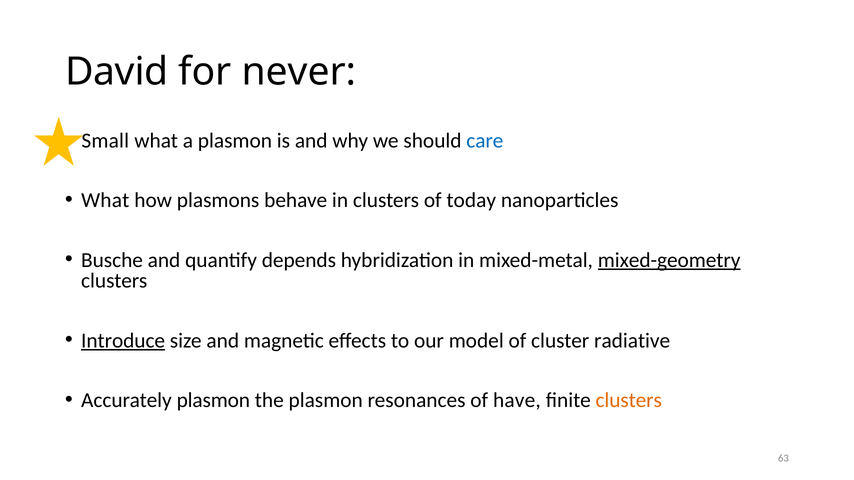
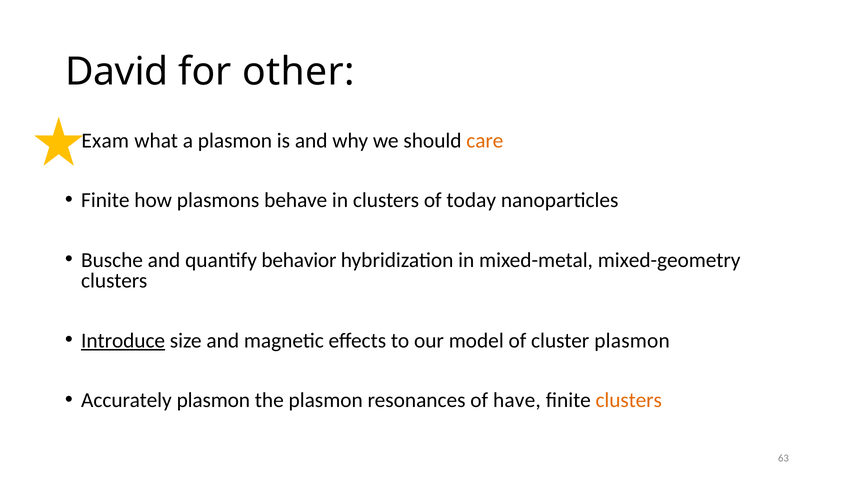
never: never -> other
Small: Small -> Exam
care colour: blue -> orange
What at (105, 200): What -> Finite
depends: depends -> behavior
mixed-geometry underline: present -> none
cluster radiative: radiative -> plasmon
